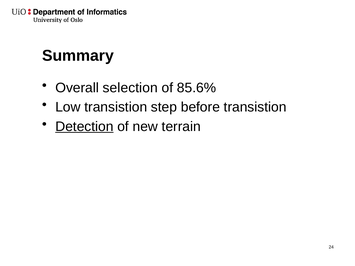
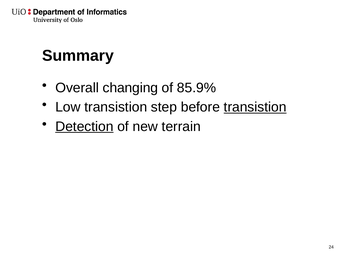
selection: selection -> changing
85.6%: 85.6% -> 85.9%
transistion at (255, 107) underline: none -> present
